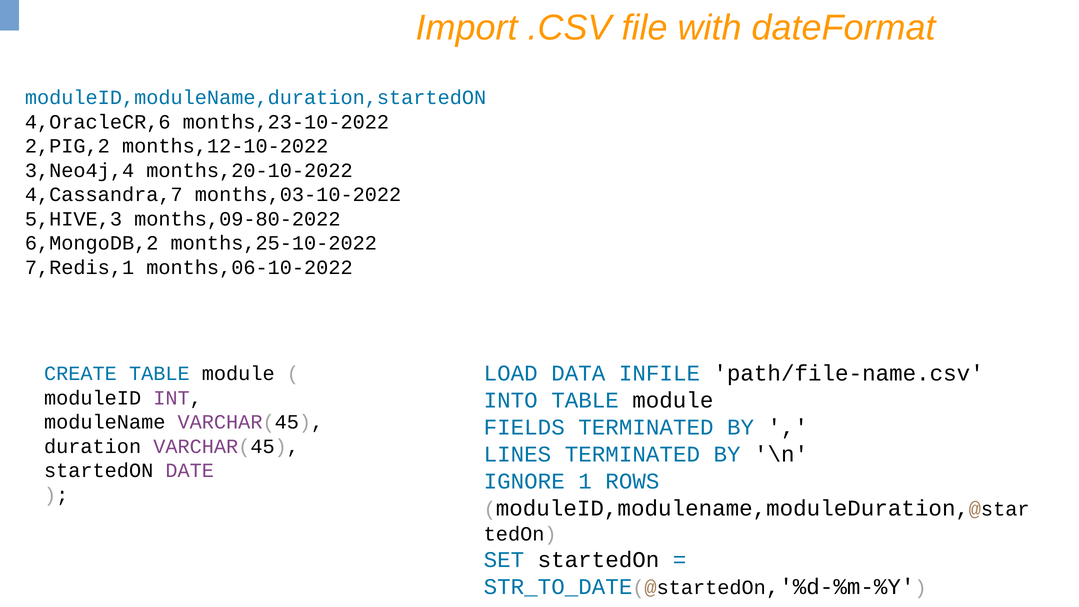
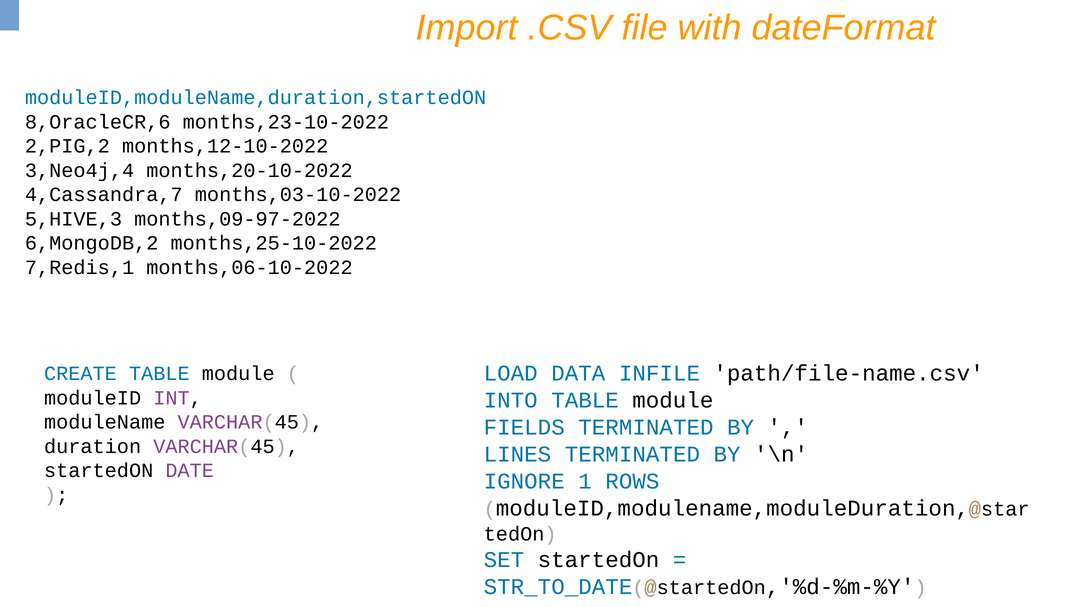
4,OracleCR,6: 4,OracleCR,6 -> 8,OracleCR,6
months,09-80-2022: months,09-80-2022 -> months,09-97-2022
